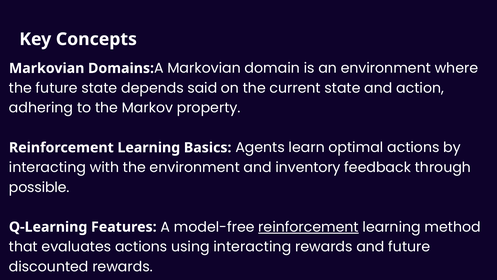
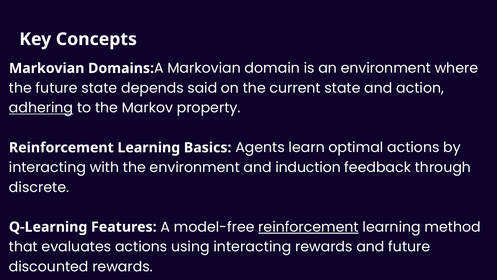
adhering underline: none -> present
inventory: inventory -> induction
possible: possible -> discrete
